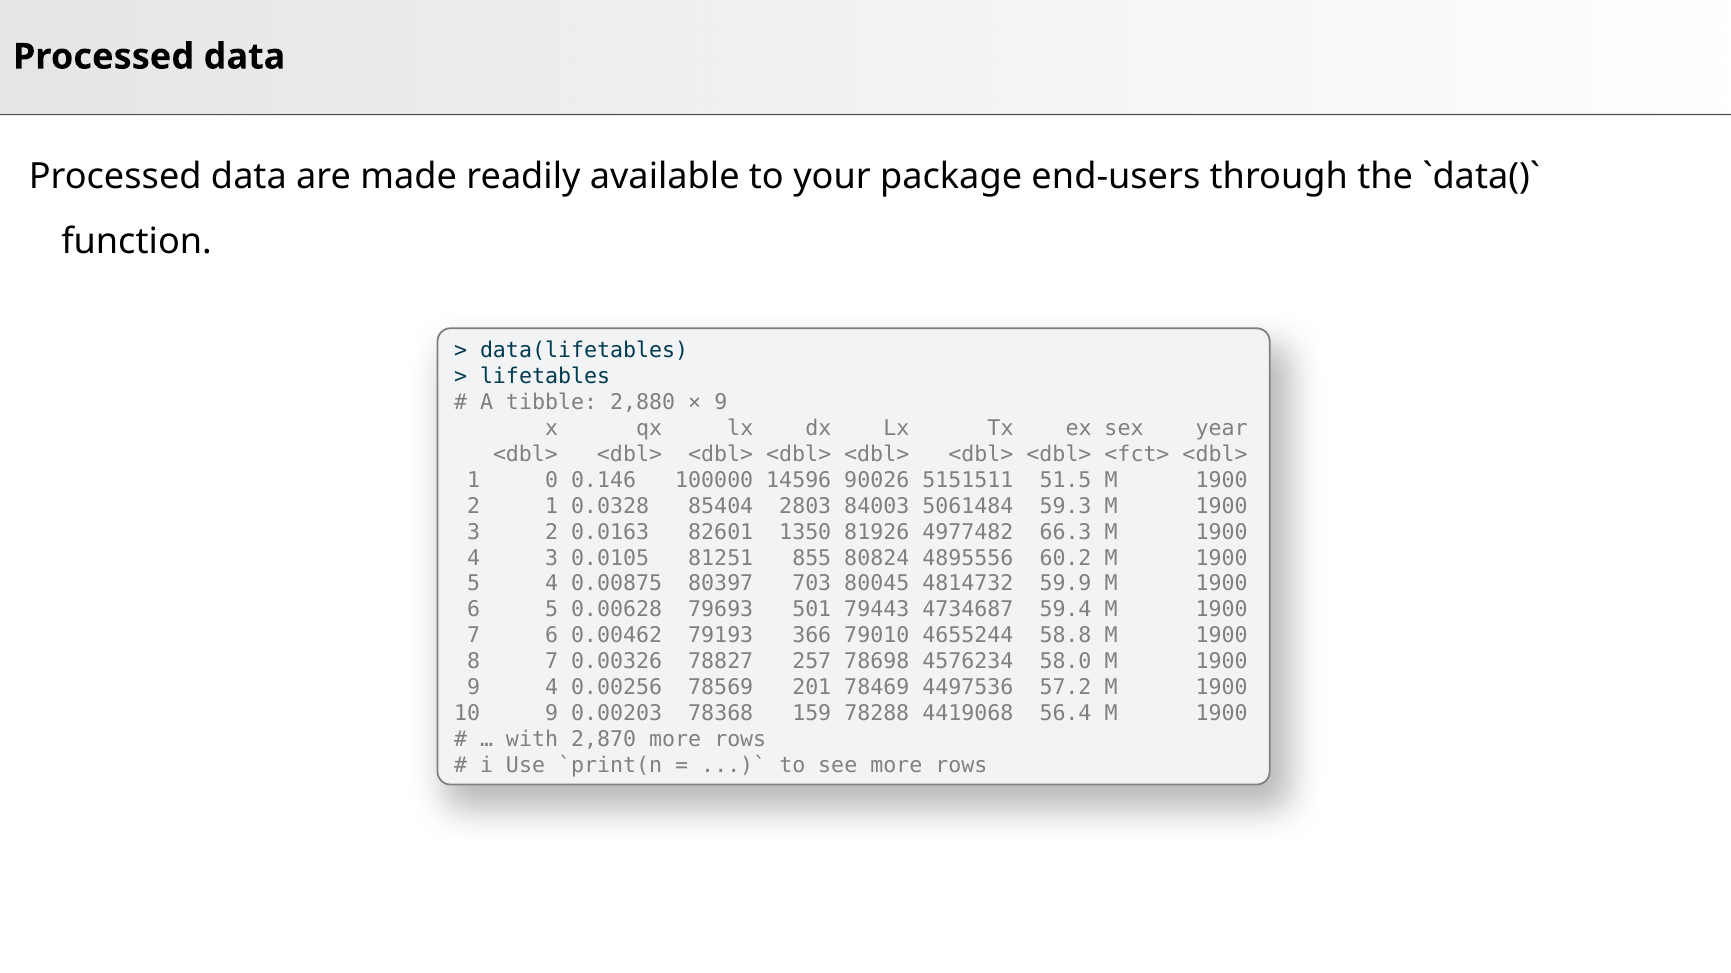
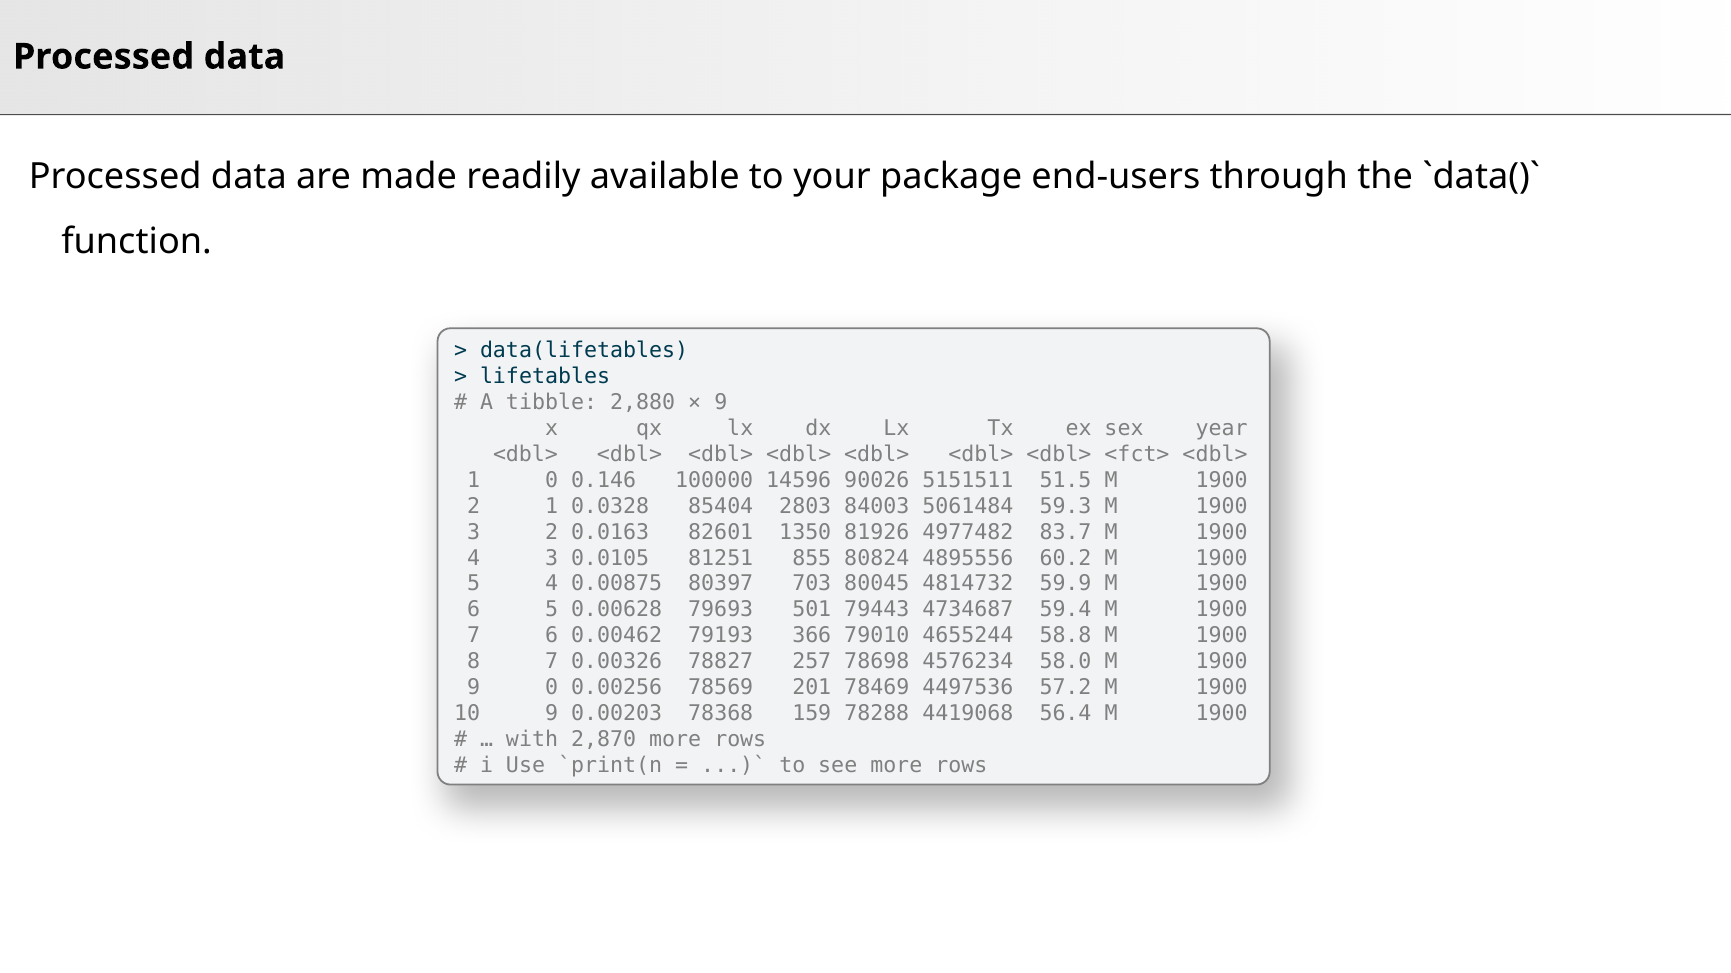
66.3: 66.3 -> 83.7
9 4: 4 -> 0
